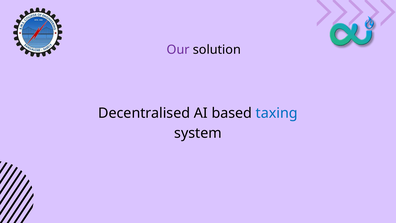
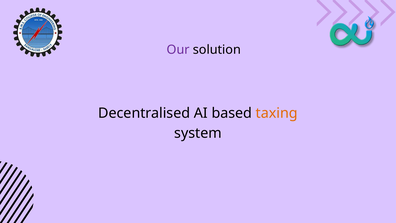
taxing colour: blue -> orange
